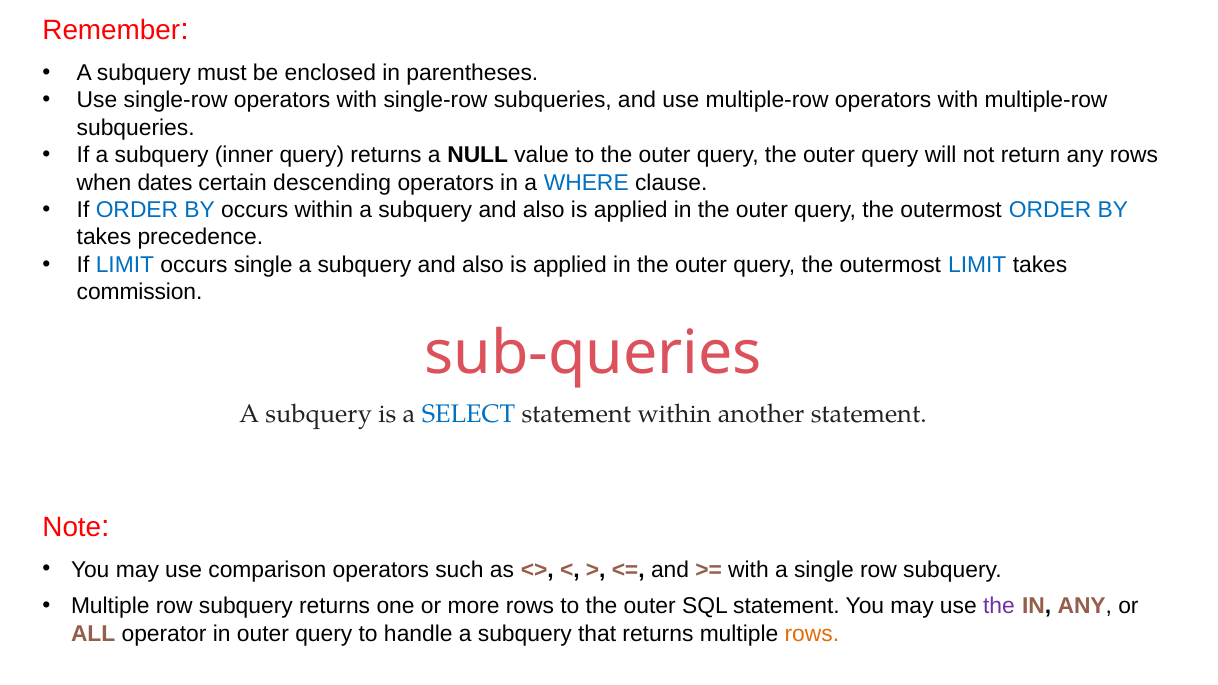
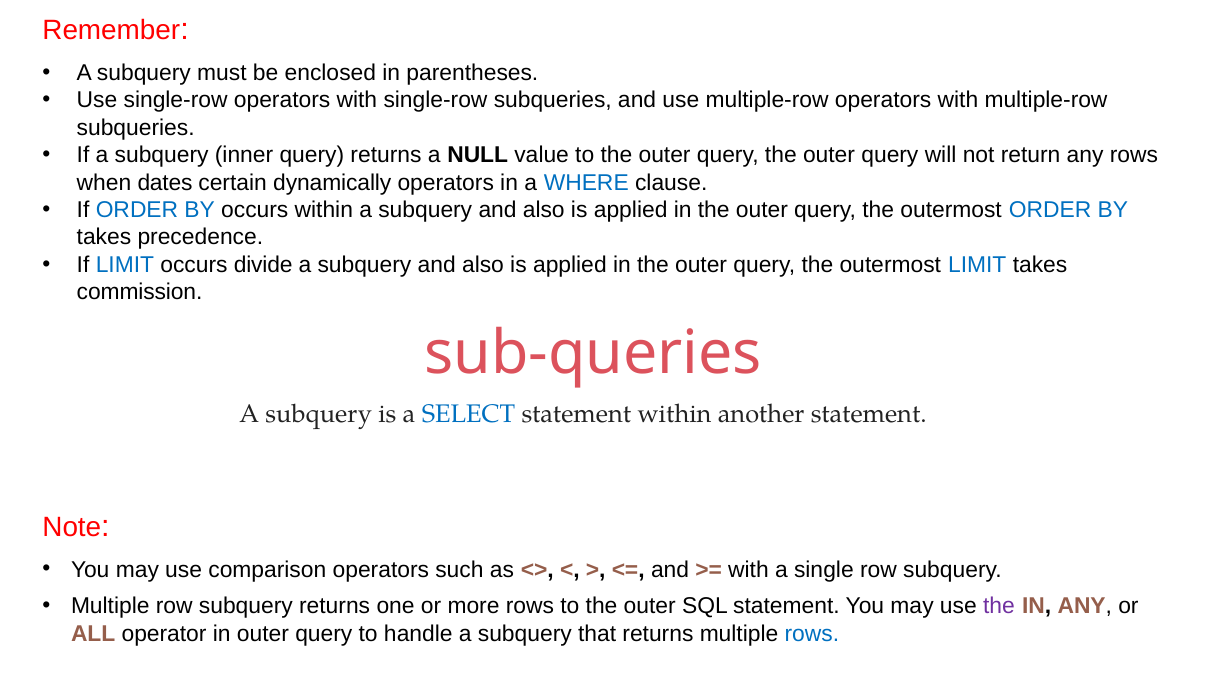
descending: descending -> dynamically
occurs single: single -> divide
rows at (812, 634) colour: orange -> blue
